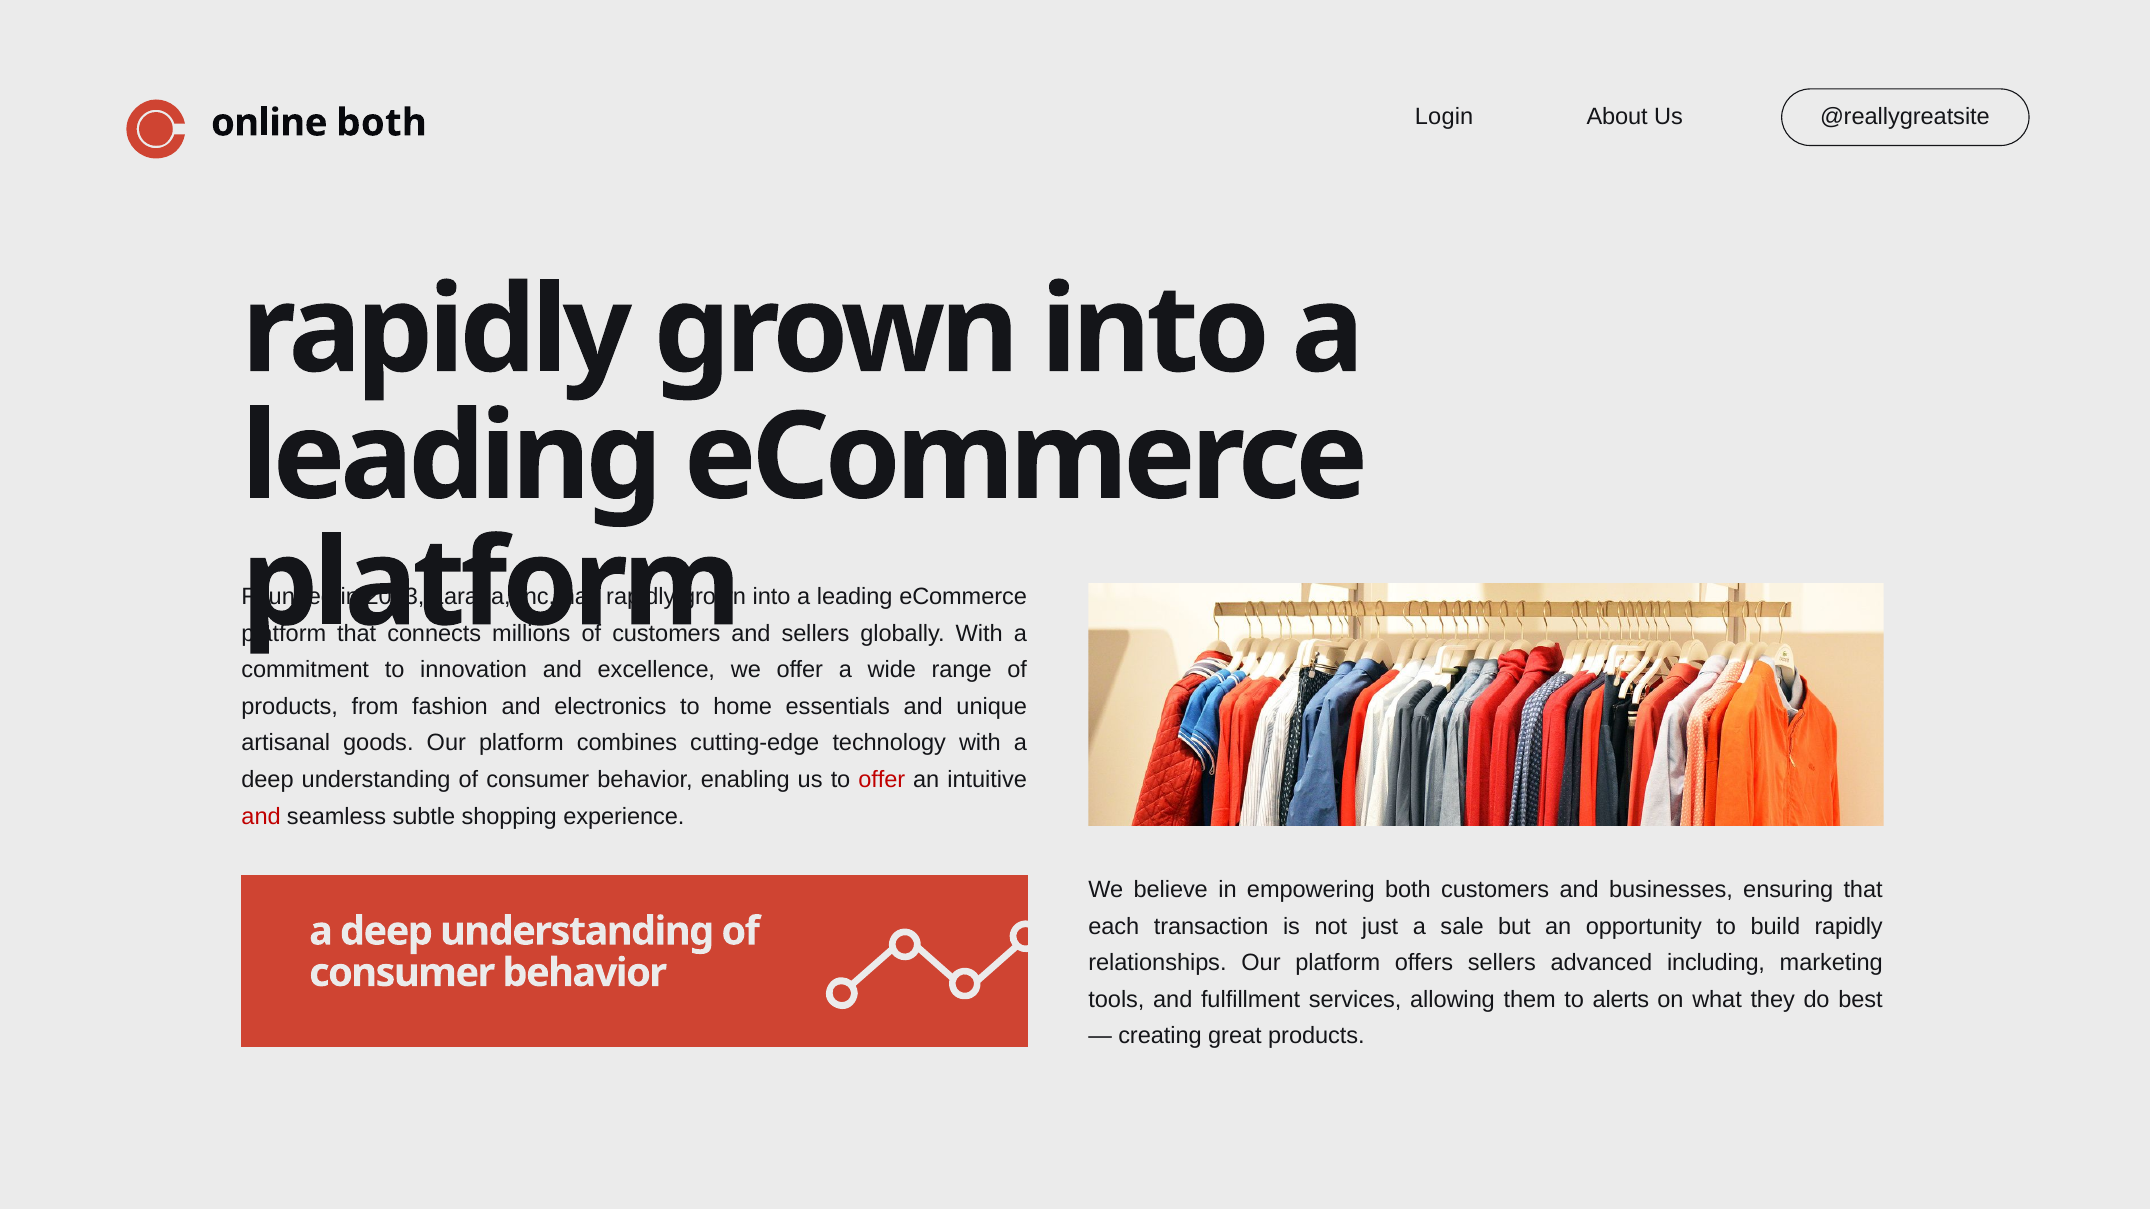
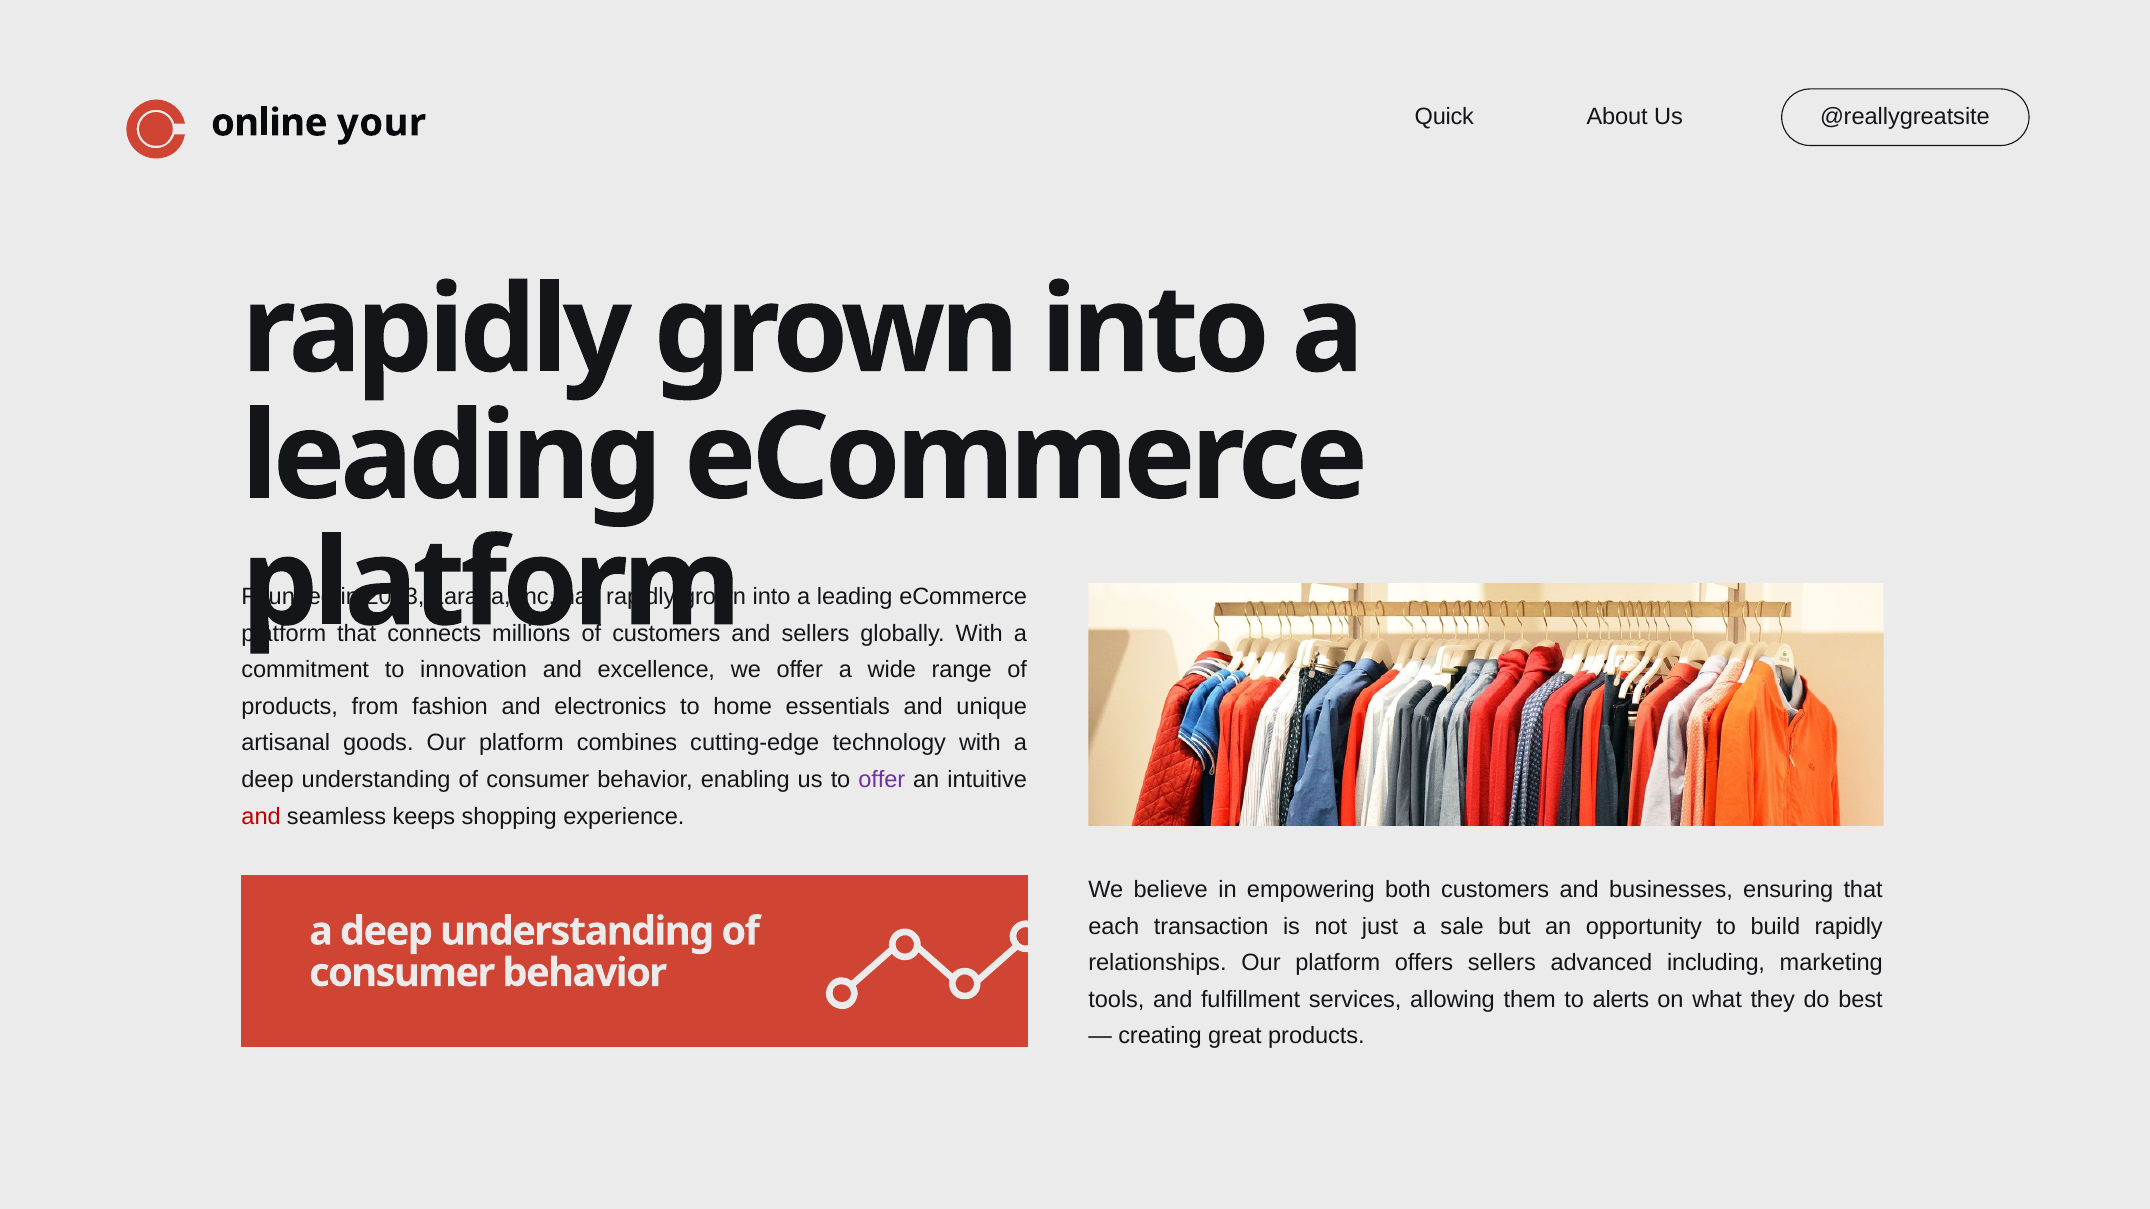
Login: Login -> Quick
online both: both -> your
offer at (882, 780) colour: red -> purple
subtle: subtle -> keeps
